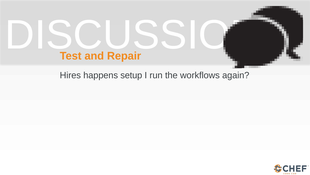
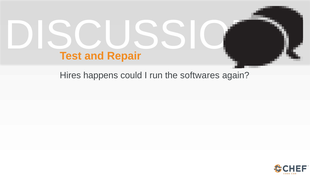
setup: setup -> could
workflows: workflows -> softwares
